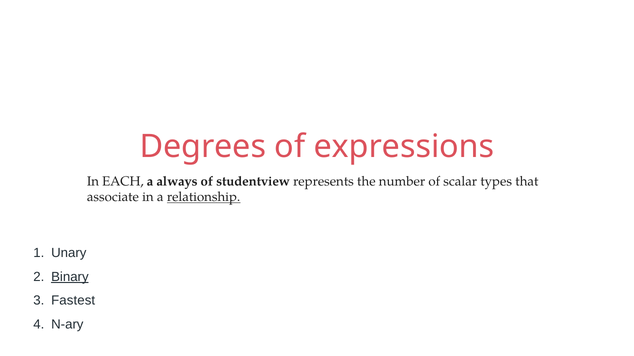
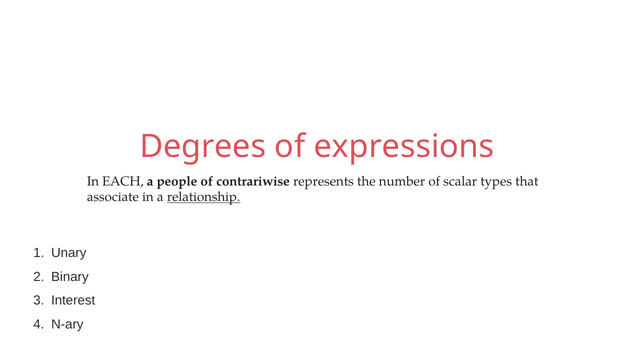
always: always -> people
studentview: studentview -> contrariwise
Binary underline: present -> none
Fastest: Fastest -> Interest
